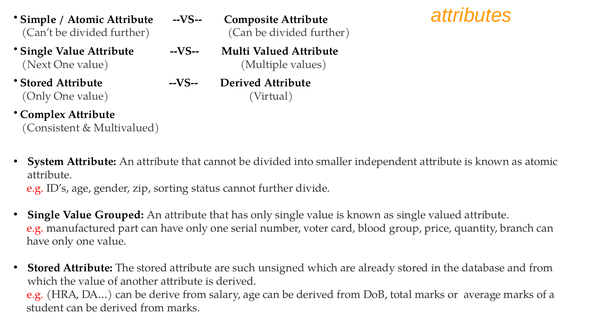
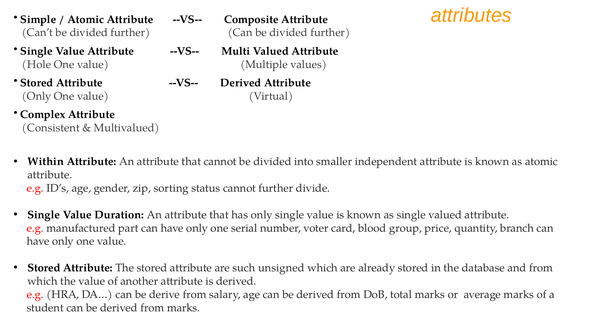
Next: Next -> Hole
System: System -> Within
Grouped: Grouped -> Duration
